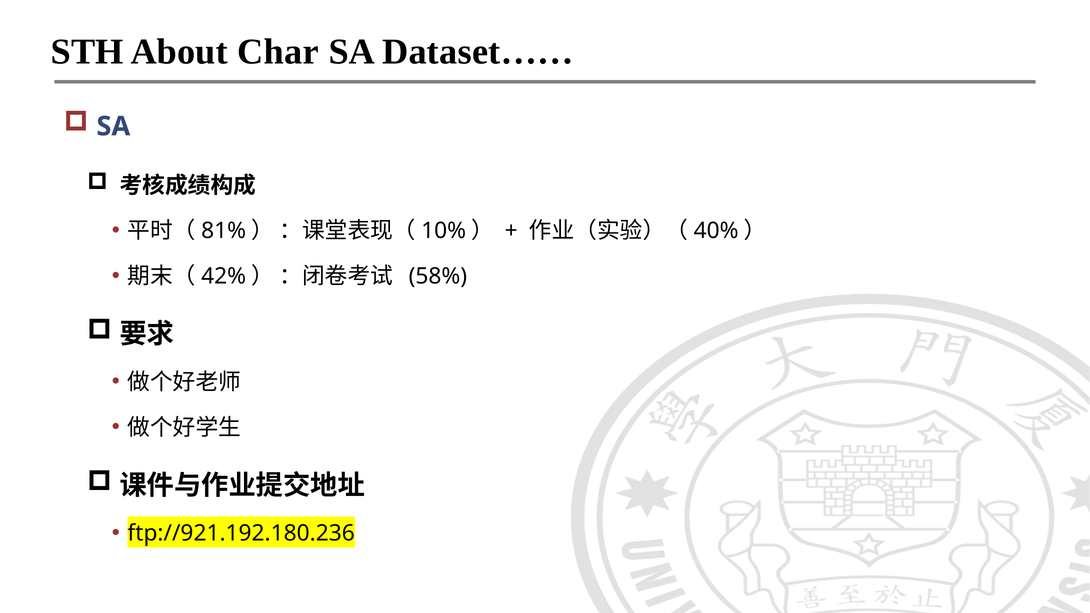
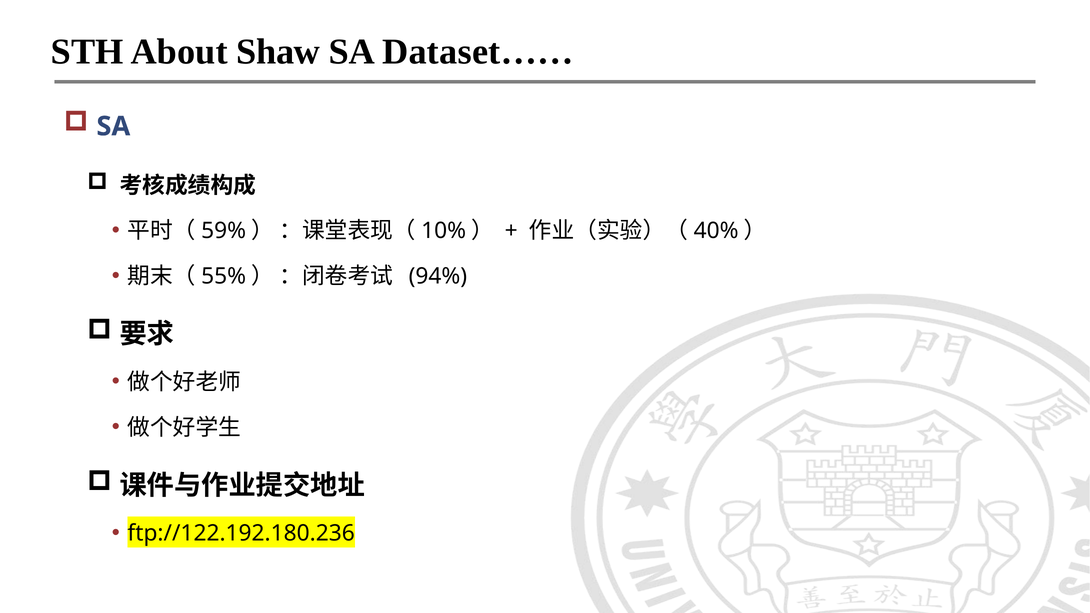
Char: Char -> Shaw
81%: 81% -> 59%
42%: 42% -> 55%
58%: 58% -> 94%
ftp://921.192.180.236: ftp://921.192.180.236 -> ftp://122.192.180.236
